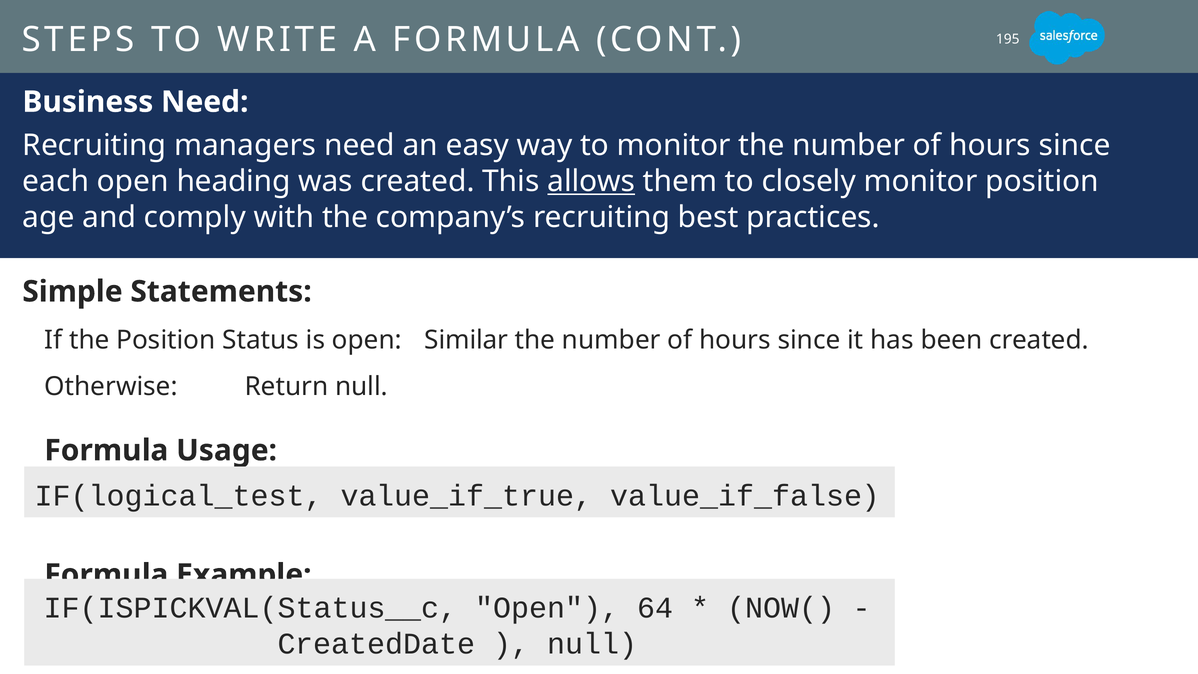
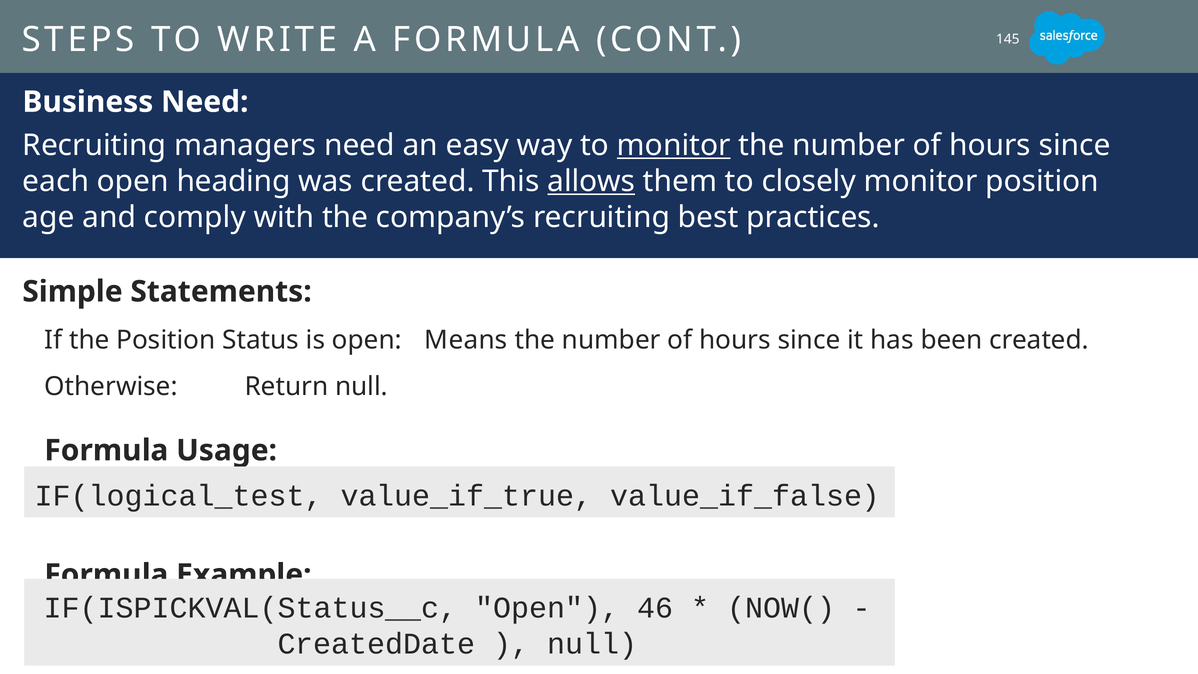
195: 195 -> 145
monitor at (674, 145) underline: none -> present
Similar: Similar -> Means
64: 64 -> 46
